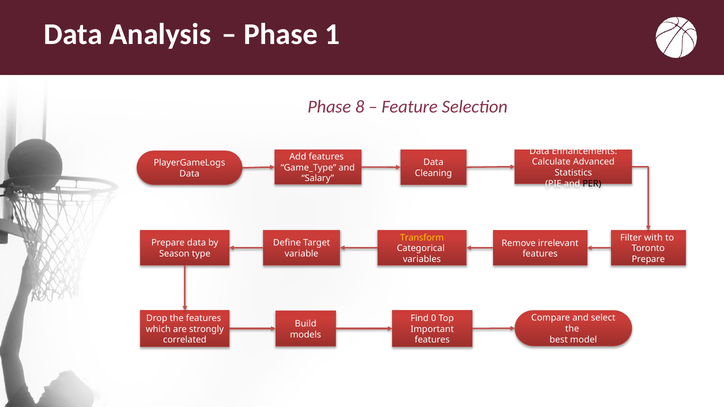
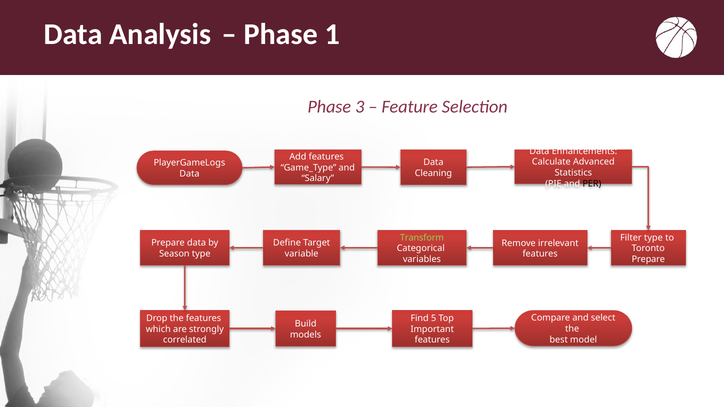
8: 8 -> 3
Transform colour: yellow -> light green
Filter with: with -> type
0: 0 -> 5
